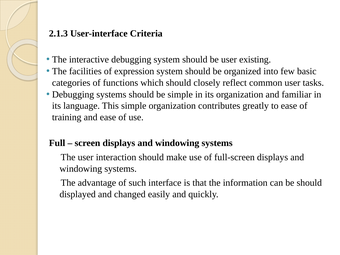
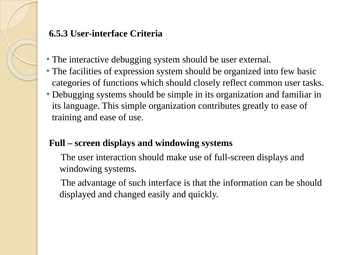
2.1.3: 2.1.3 -> 6.5.3
existing: existing -> external
